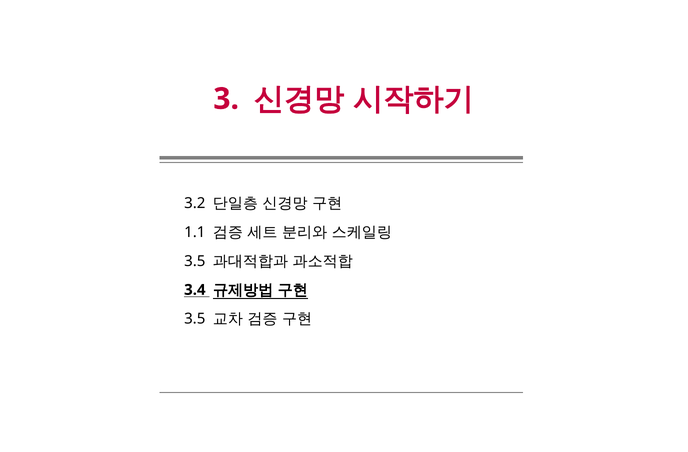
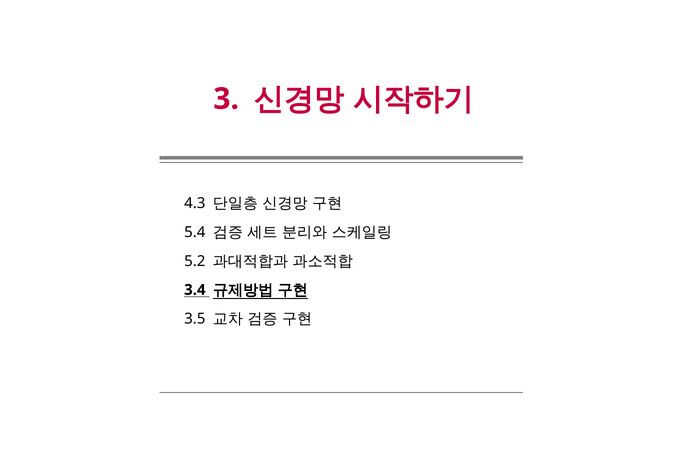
3.2: 3.2 -> 4.3
1.1: 1.1 -> 5.4
3.5 at (195, 261): 3.5 -> 5.2
